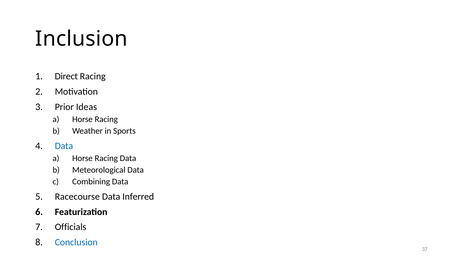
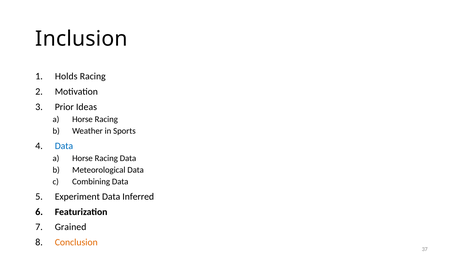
Direct: Direct -> Holds
Racecourse: Racecourse -> Experiment
Officials: Officials -> Grained
Conclusion colour: blue -> orange
